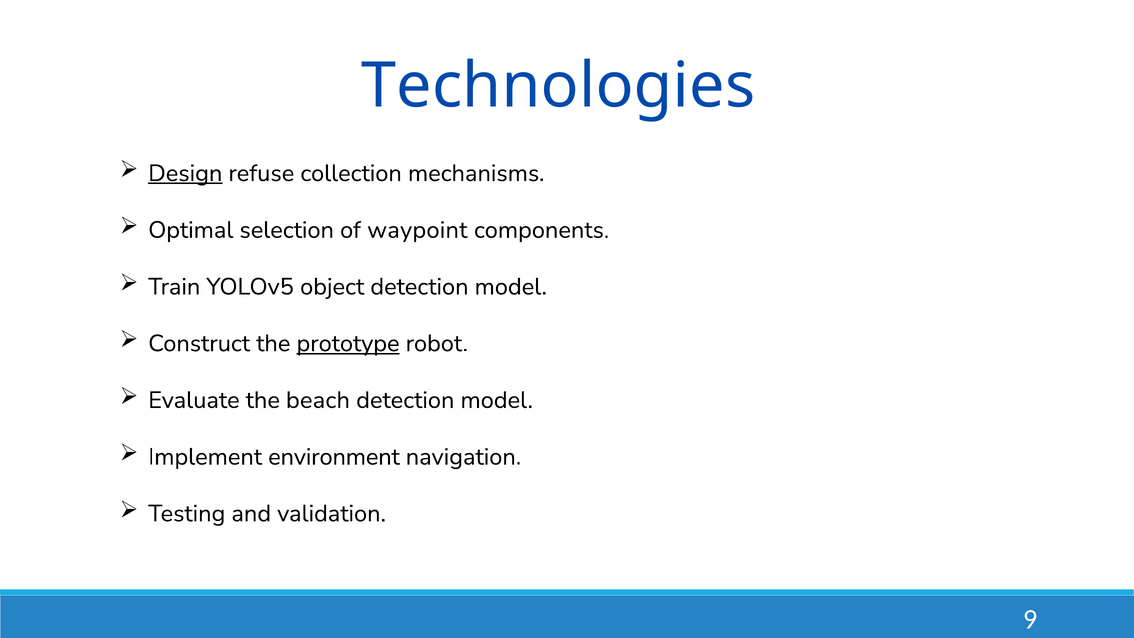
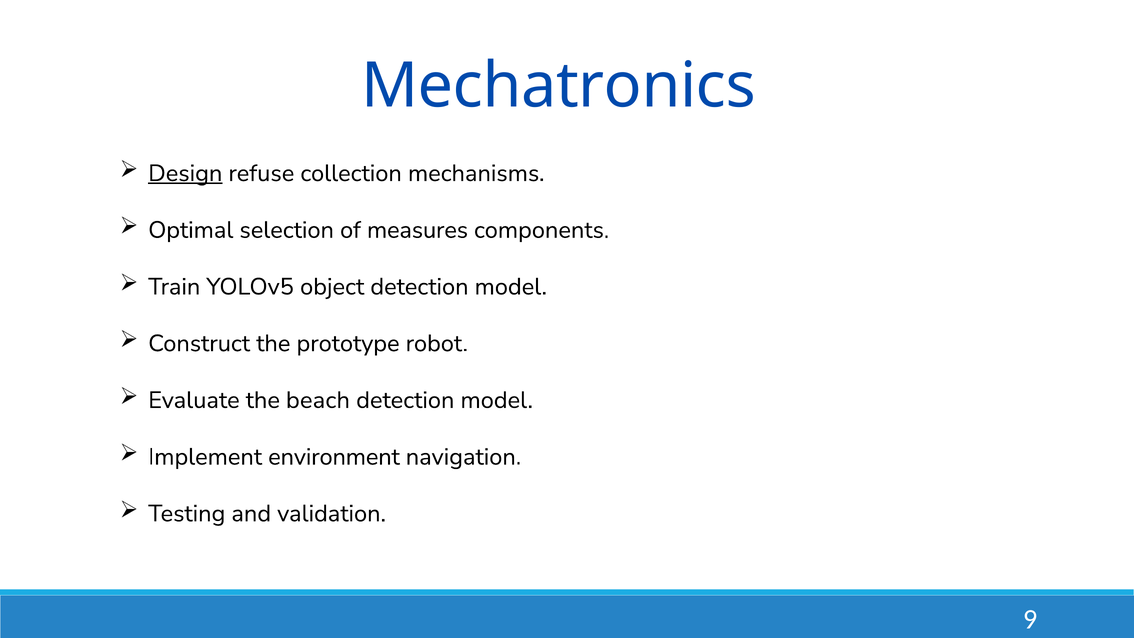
Technologies: Technologies -> Mechatronics
waypoint: waypoint -> measures
prototype underline: present -> none
